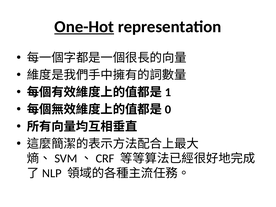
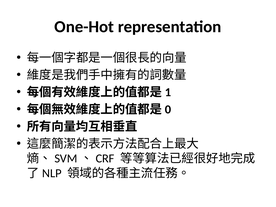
One-Hot underline: present -> none
